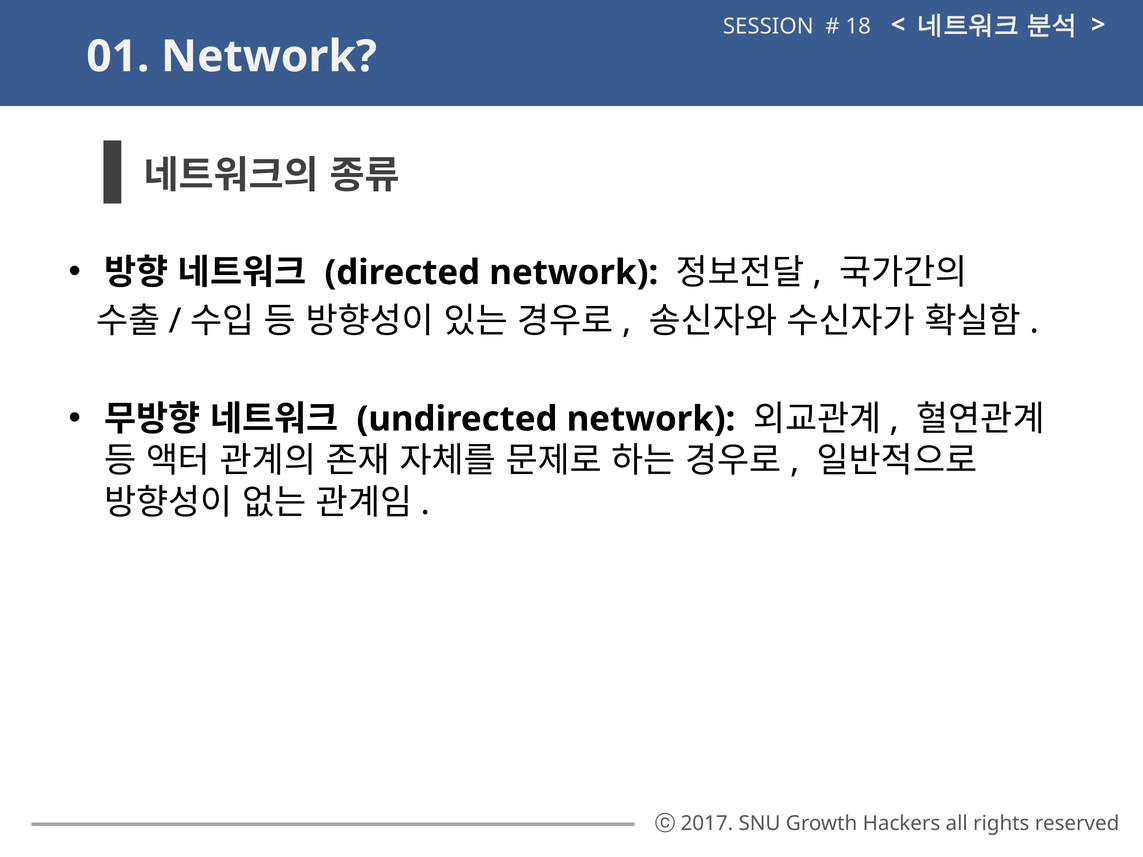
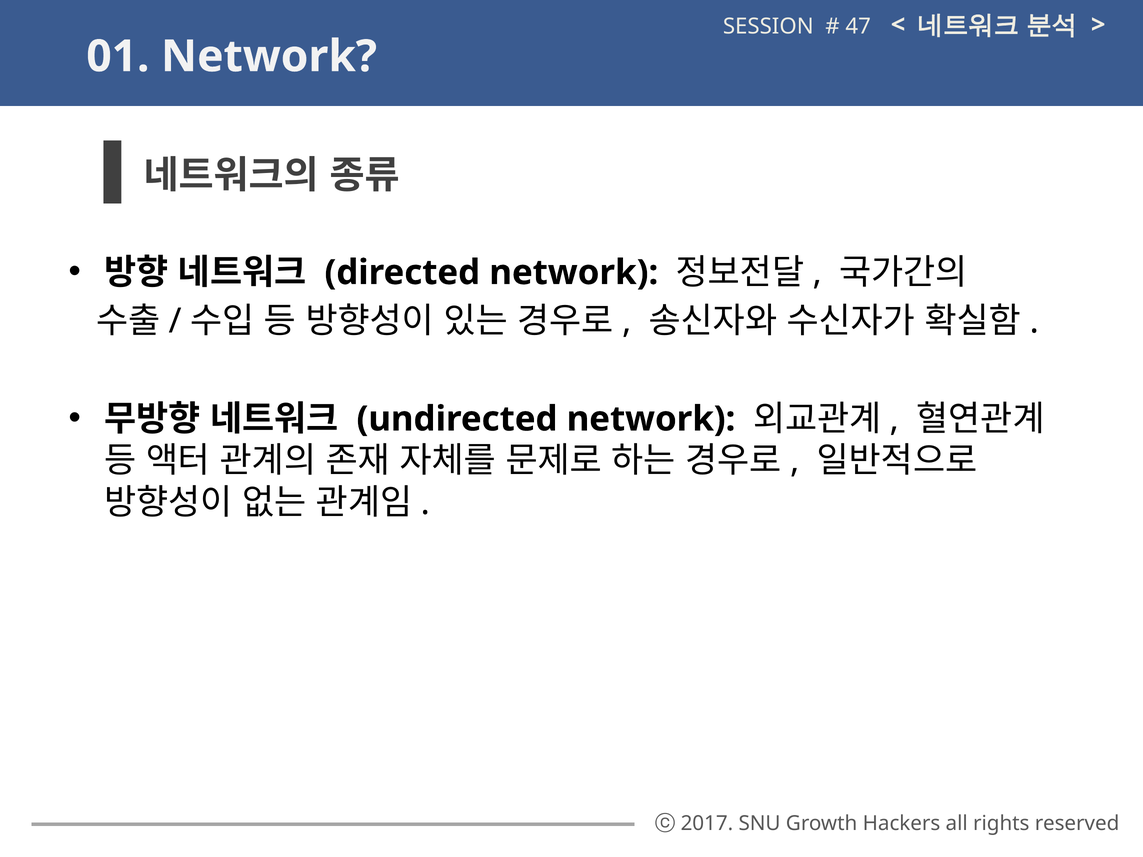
18: 18 -> 47
